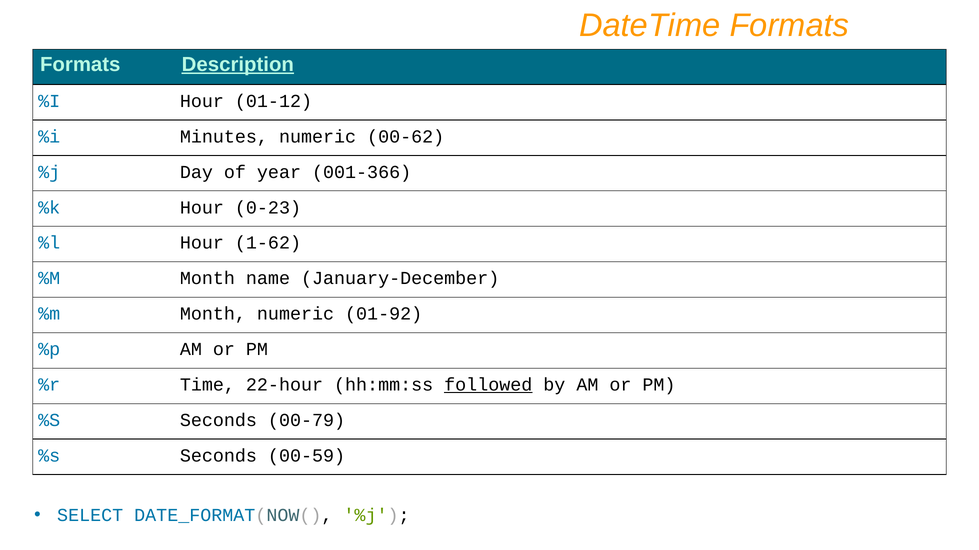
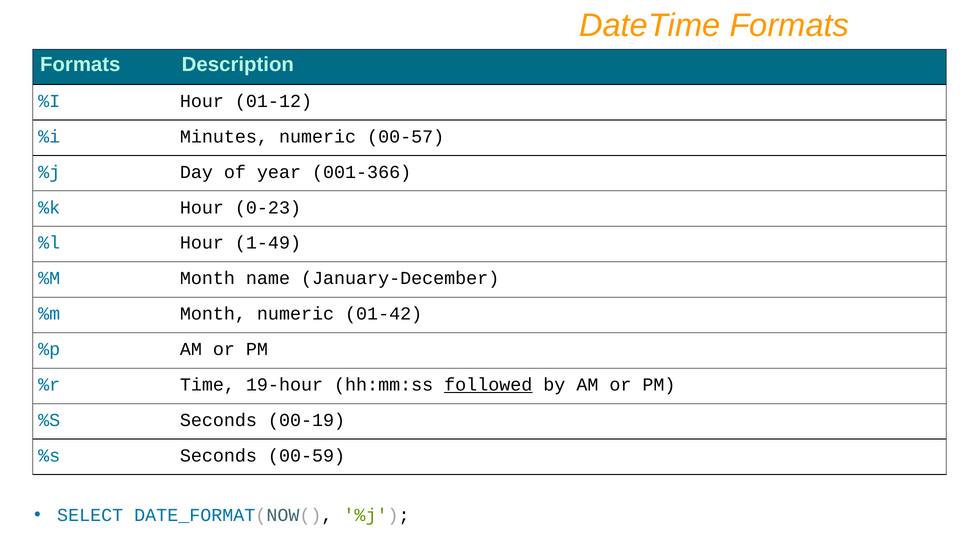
Description underline: present -> none
00-62: 00-62 -> 00-57
1-62: 1-62 -> 1-49
01-92: 01-92 -> 01-42
22-hour: 22-hour -> 19-hour
00-79: 00-79 -> 00-19
